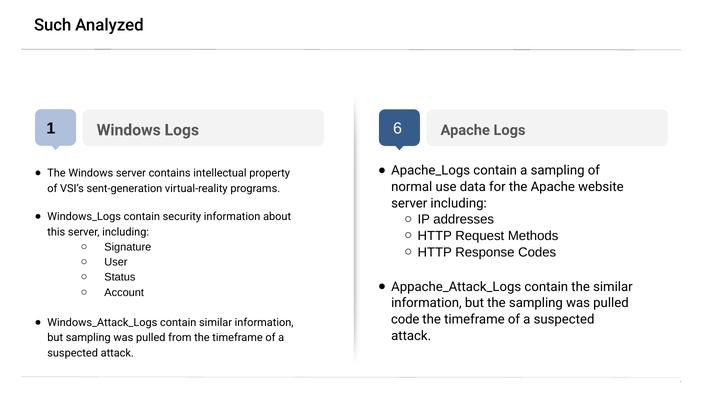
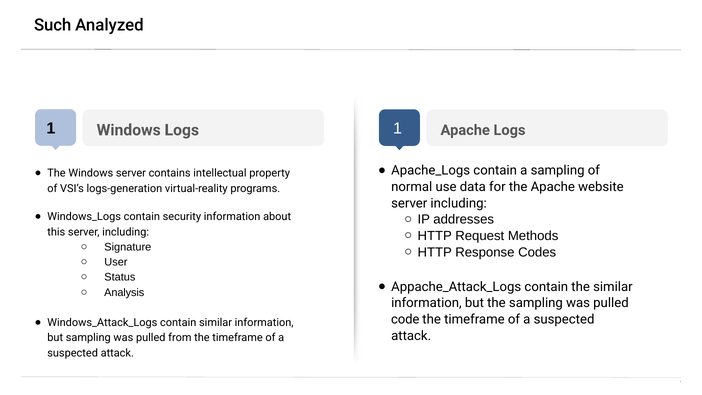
1 6: 6 -> 1
sent-generation: sent-generation -> logs-generation
Account: Account -> Analysis
